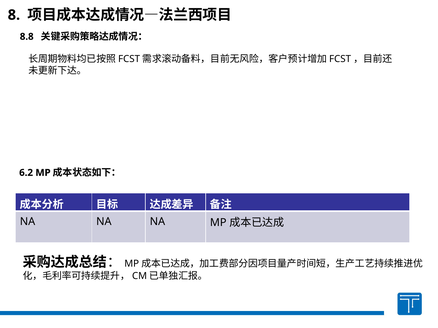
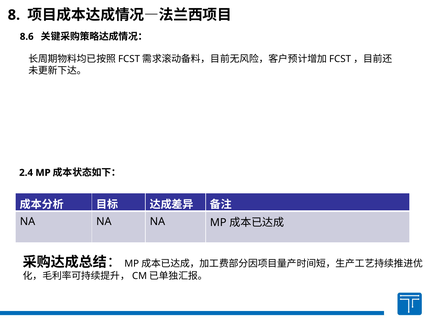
8.8: 8.8 -> 8.6
6.2: 6.2 -> 2.4
